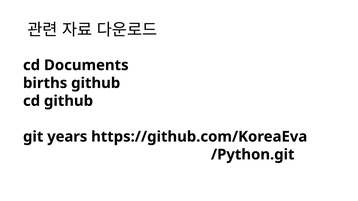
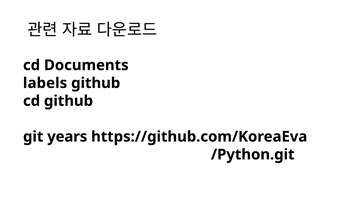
births: births -> labels
